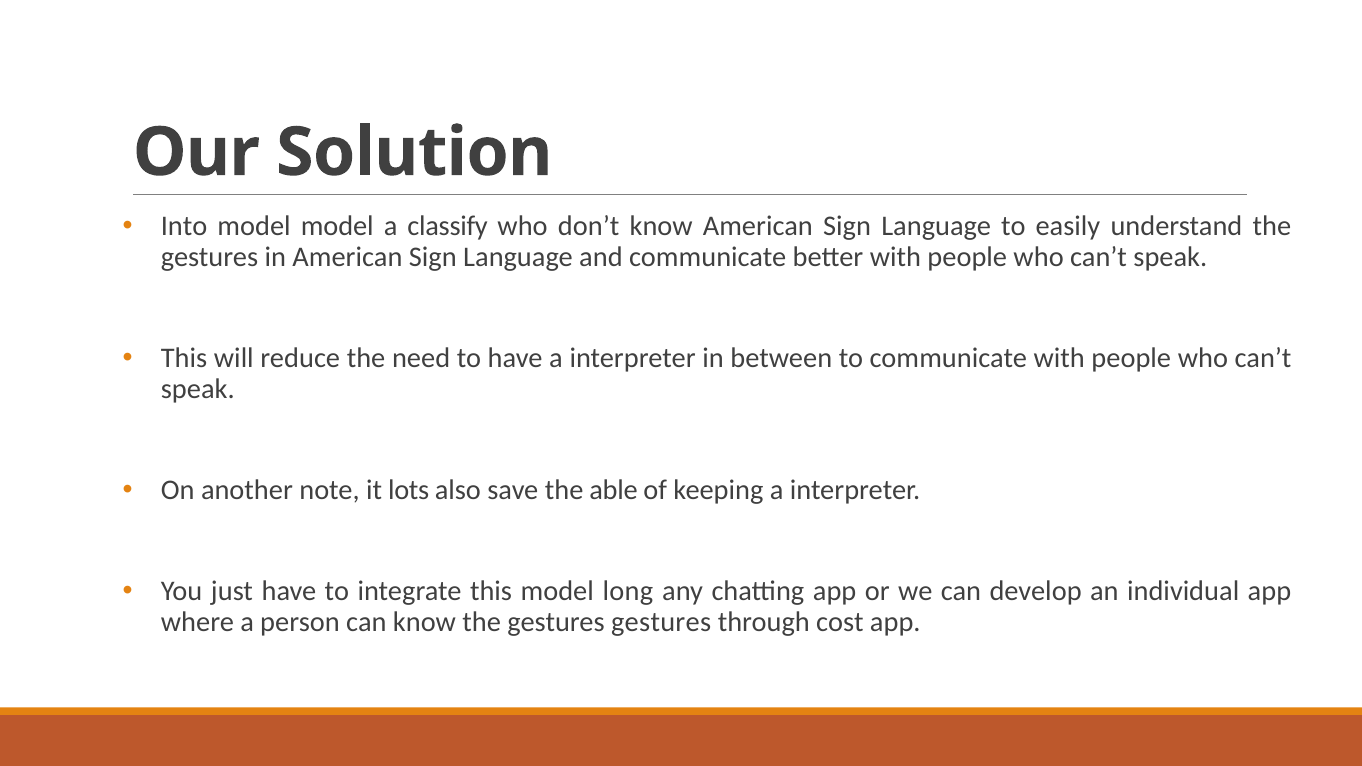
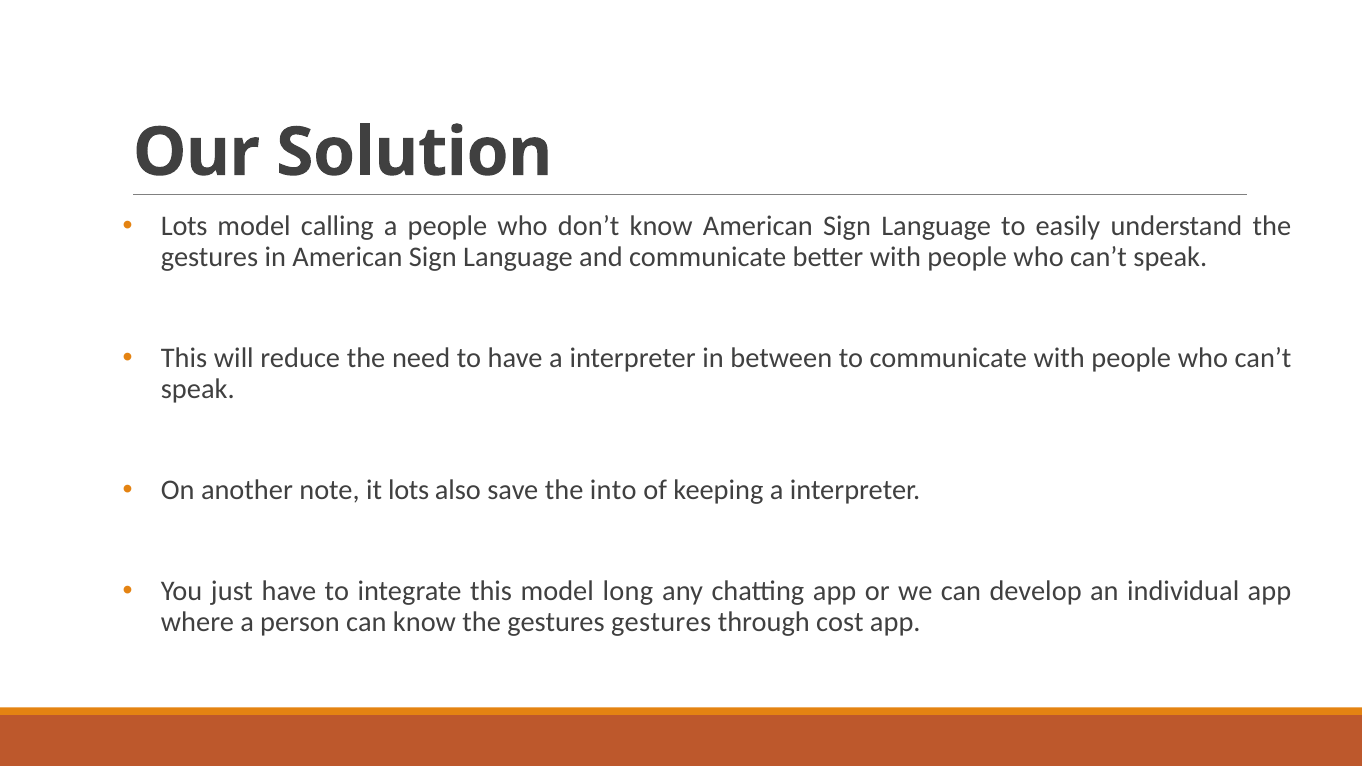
Into at (184, 226): Into -> Lots
model model: model -> calling
a classify: classify -> people
able: able -> into
